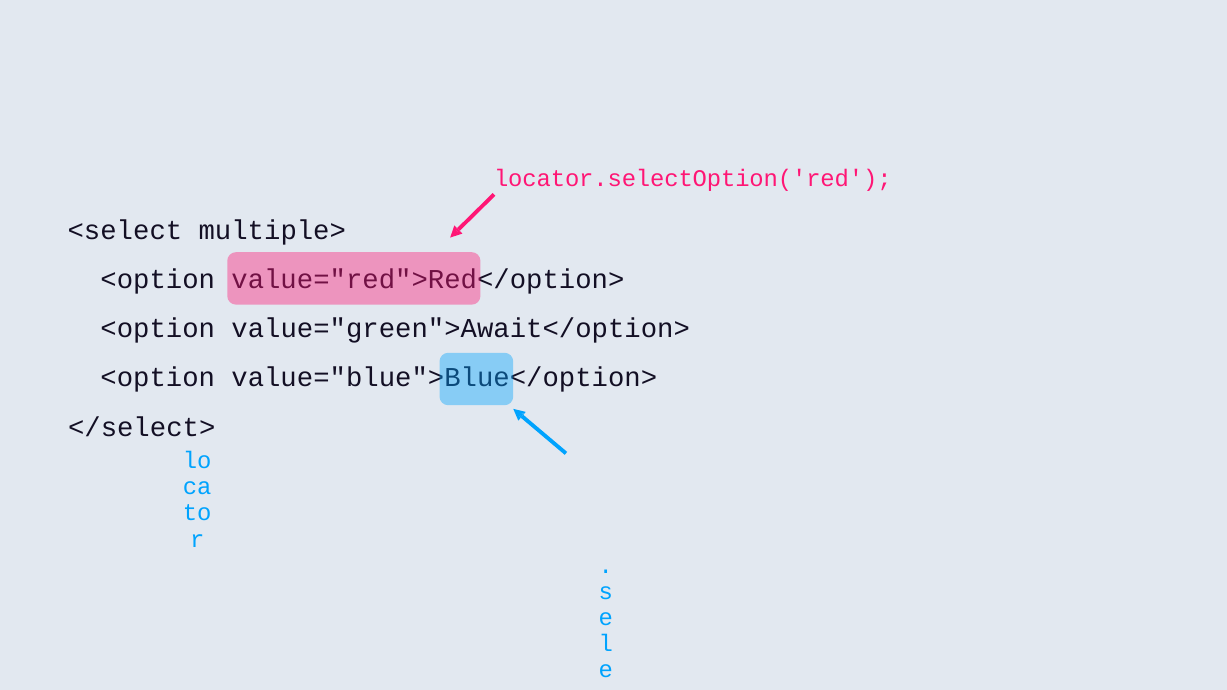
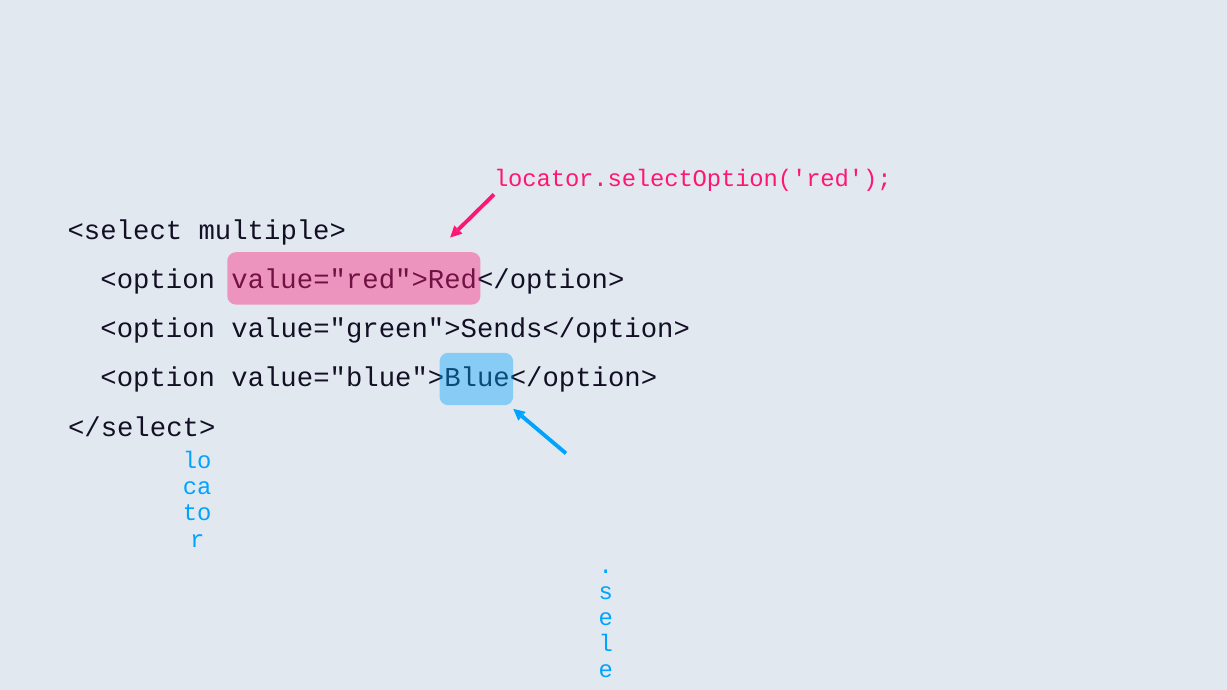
value="green">Await</option>: value="green">Await</option> -> value="green">Sends</option>
